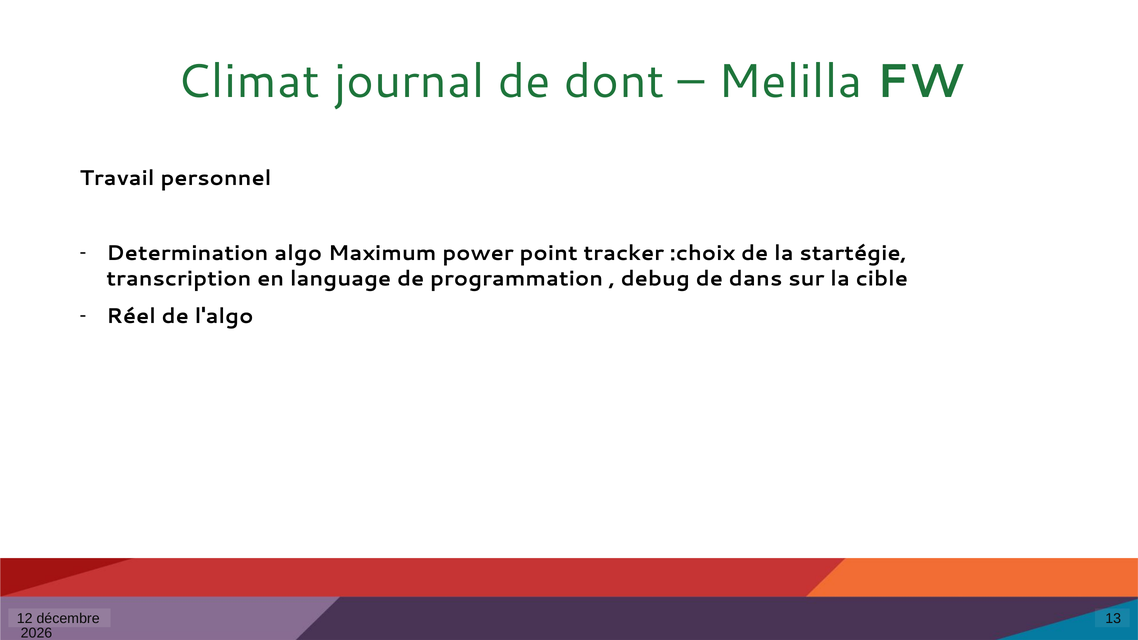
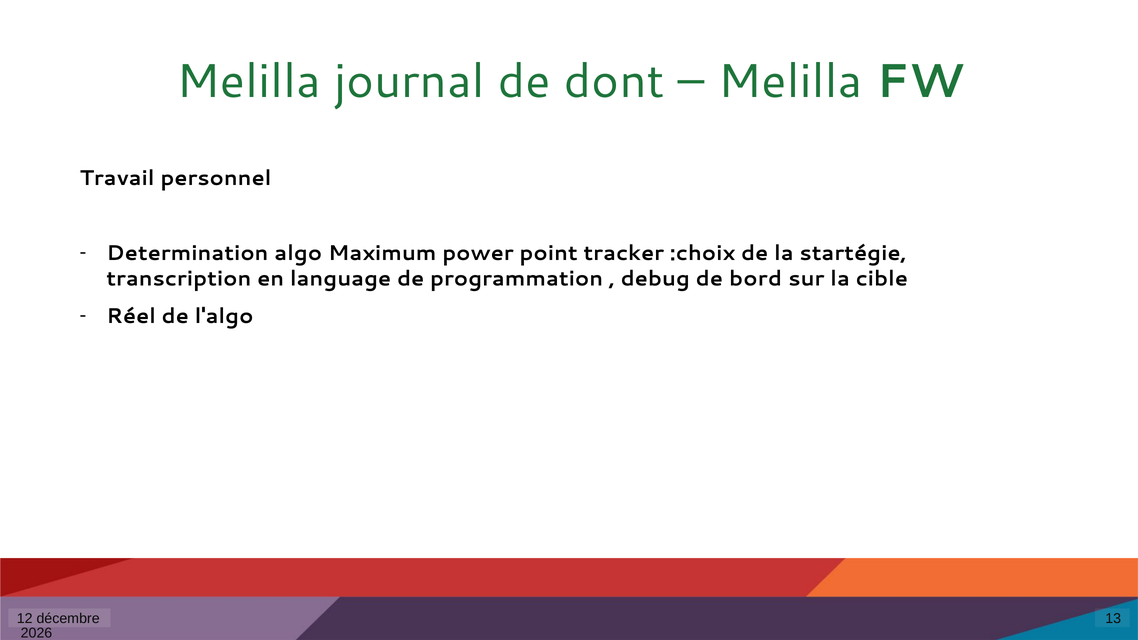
Climat at (248, 82): Climat -> Melilla
dans: dans -> bord
